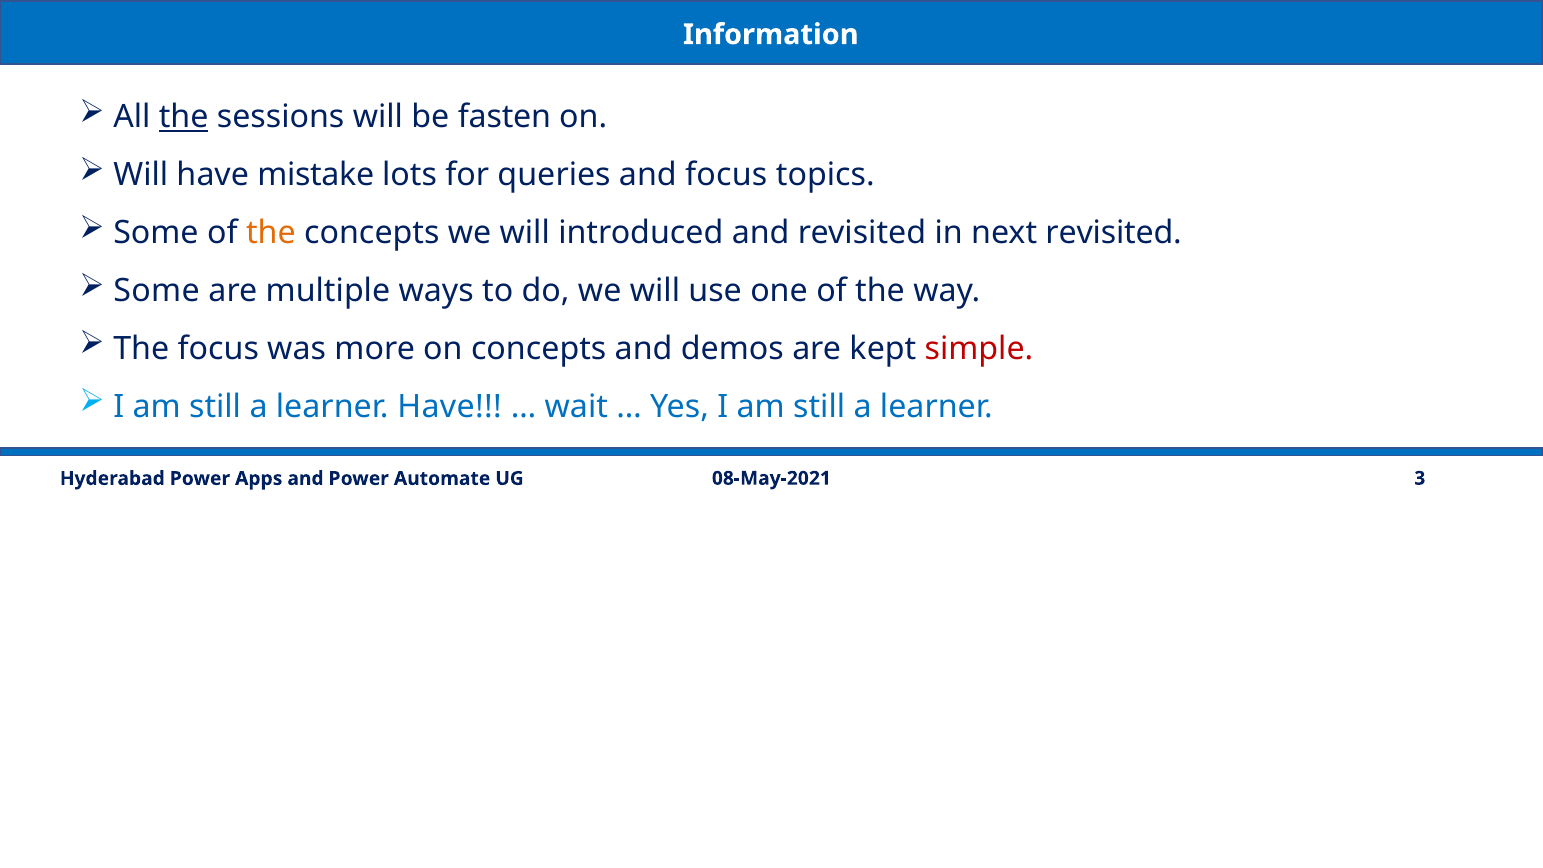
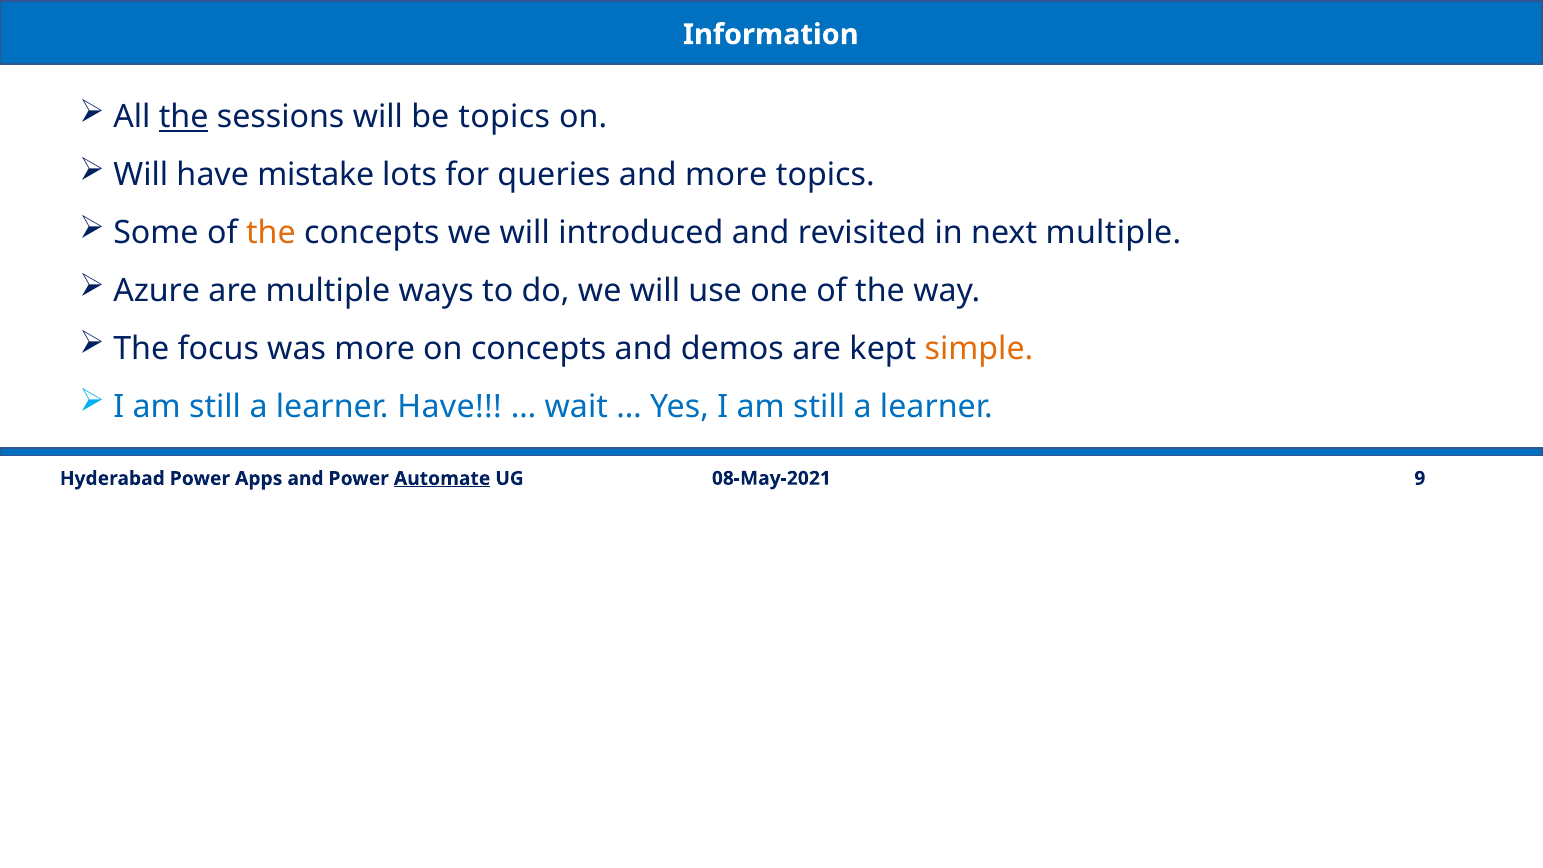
be fasten: fasten -> topics
and focus: focus -> more
next revisited: revisited -> multiple
Some at (157, 291): Some -> Azure
simple colour: red -> orange
3: 3 -> 9
Automate underline: none -> present
